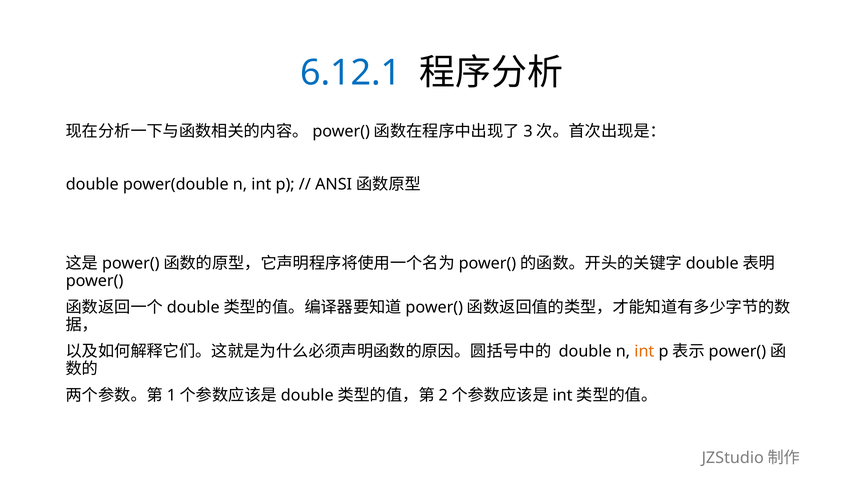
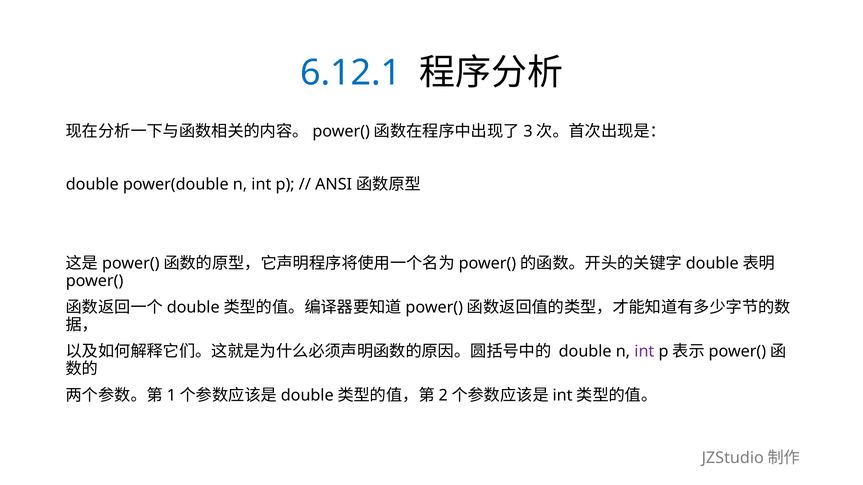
int at (644, 352) colour: orange -> purple
